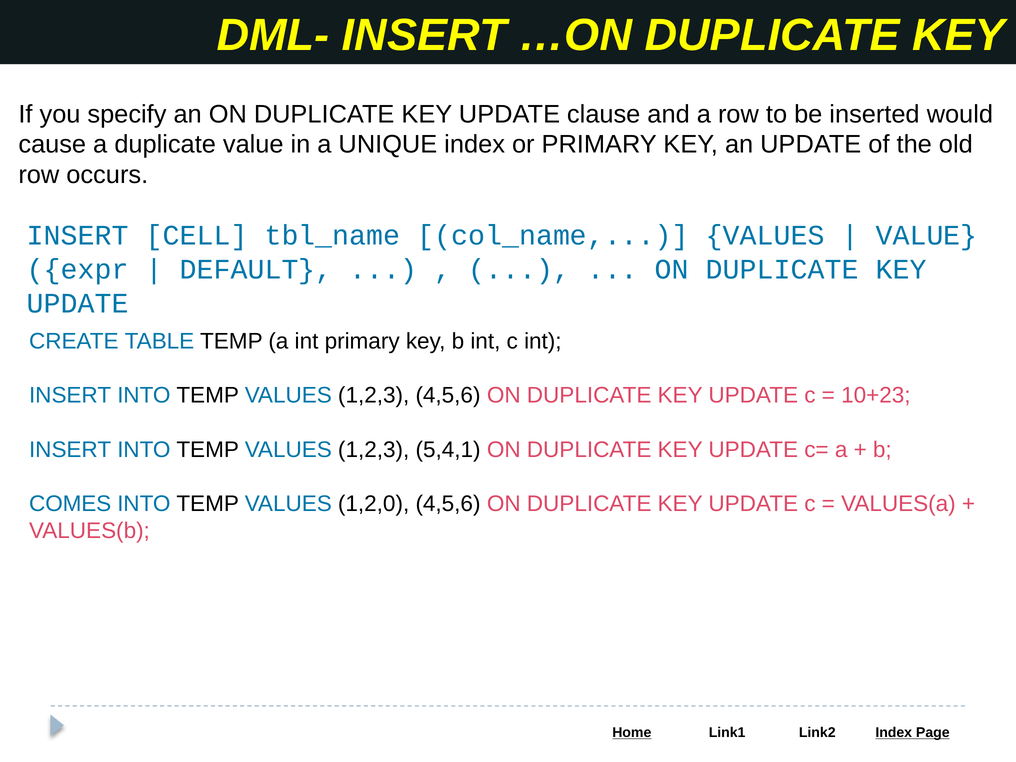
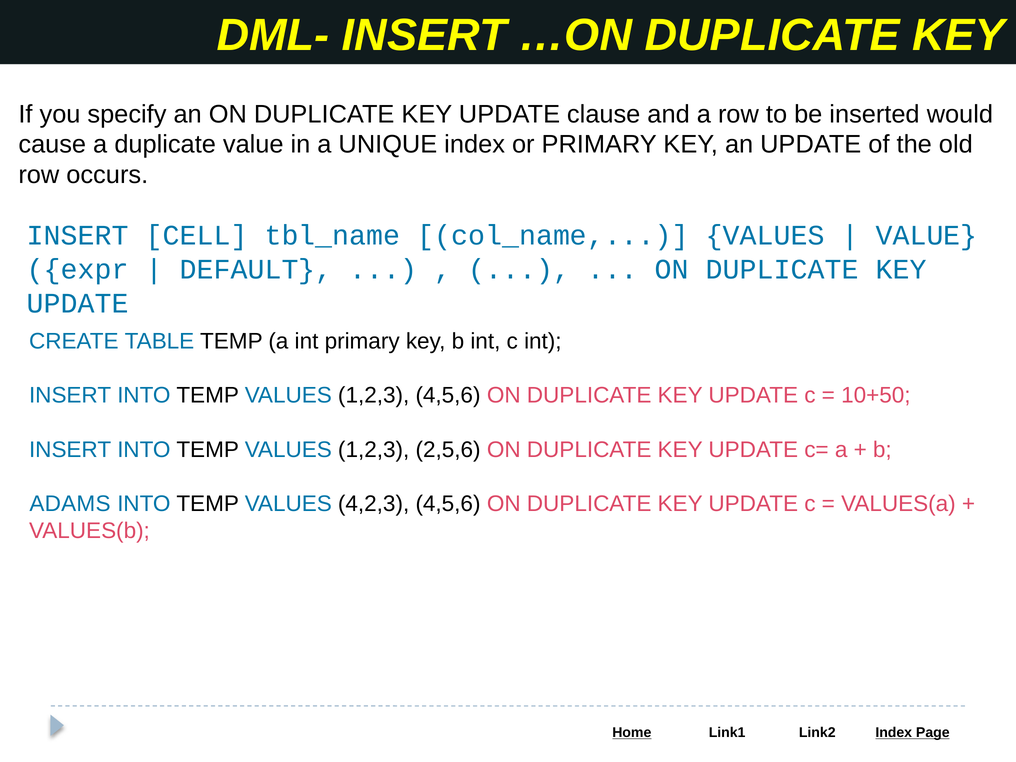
10+23: 10+23 -> 10+50
5,4,1: 5,4,1 -> 2,5,6
COMES: COMES -> ADAMS
1,2,0: 1,2,0 -> 4,2,3
